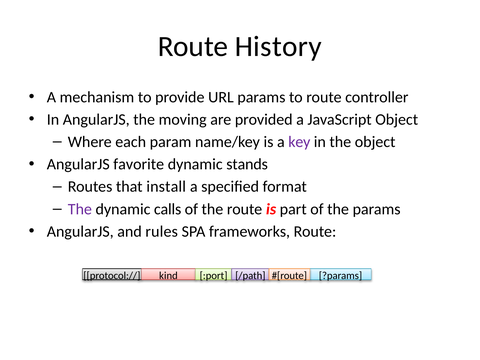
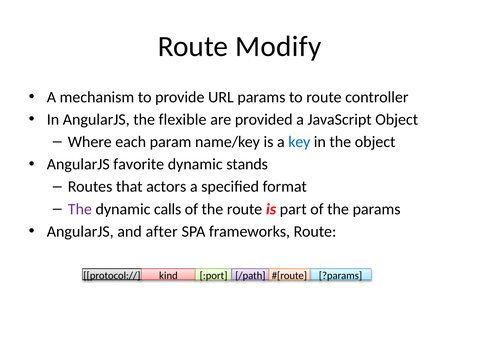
History: History -> Modify
moving: moving -> flexible
key colour: purple -> blue
install: install -> actors
rules: rules -> after
